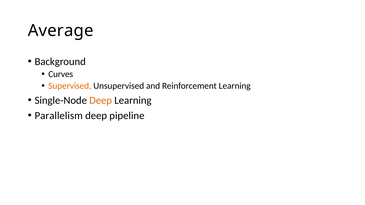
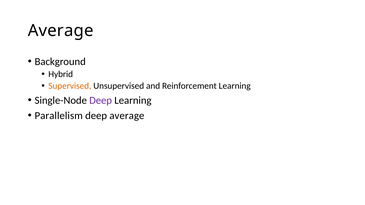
Curves: Curves -> Hybrid
Deep at (101, 101) colour: orange -> purple
deep pipeline: pipeline -> average
